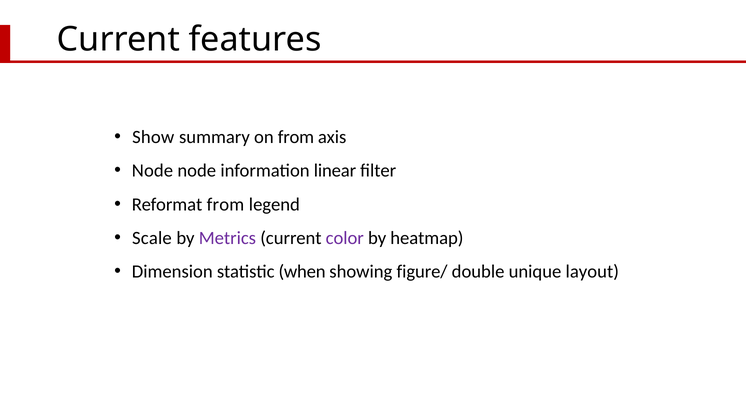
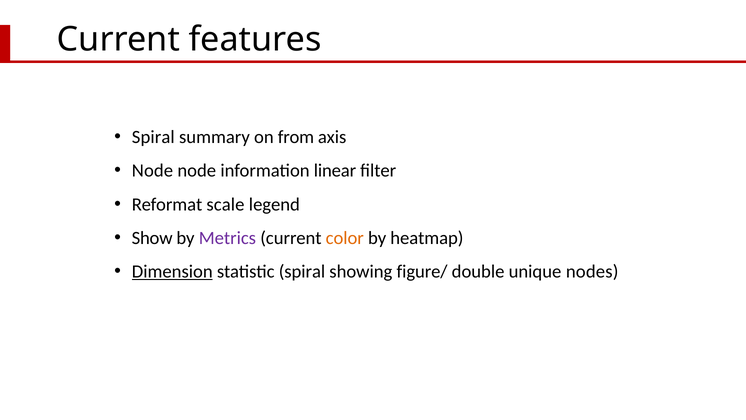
Show at (153, 137): Show -> Spiral
Reformat from: from -> scale
Scale: Scale -> Show
color colour: purple -> orange
Dimension underline: none -> present
statistic when: when -> spiral
layout: layout -> nodes
